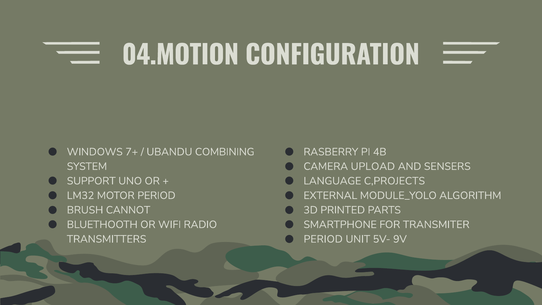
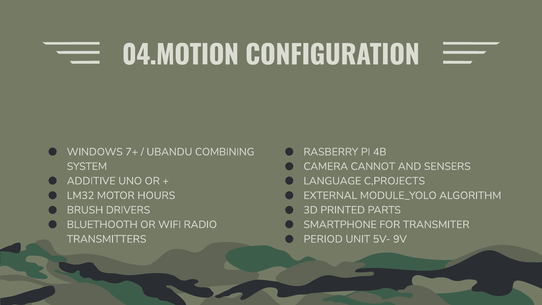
UPLOAD: UPLOAD -> CANNOT
SUPPORT: SUPPORT -> ADDITIVE
MOTOR PERIOD: PERIOD -> HOURS
CANNOT: CANNOT -> DRIVERS
